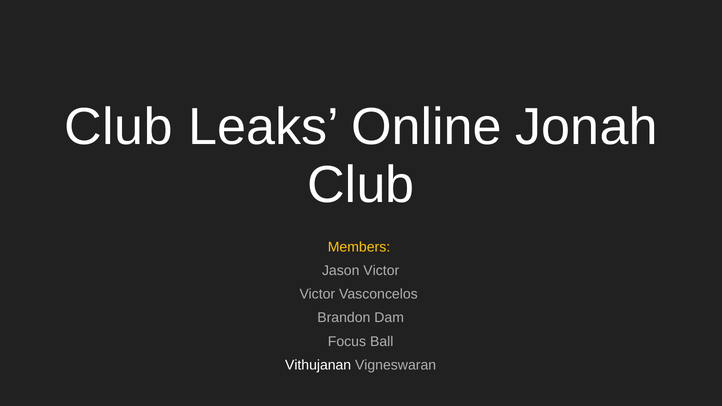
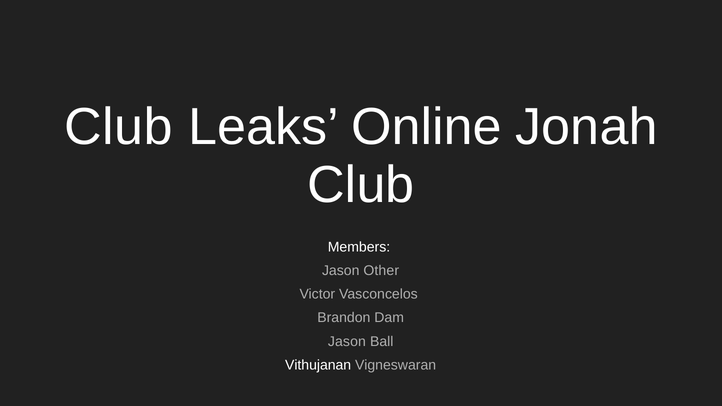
Members colour: yellow -> white
Jason Victor: Victor -> Other
Focus at (347, 342): Focus -> Jason
